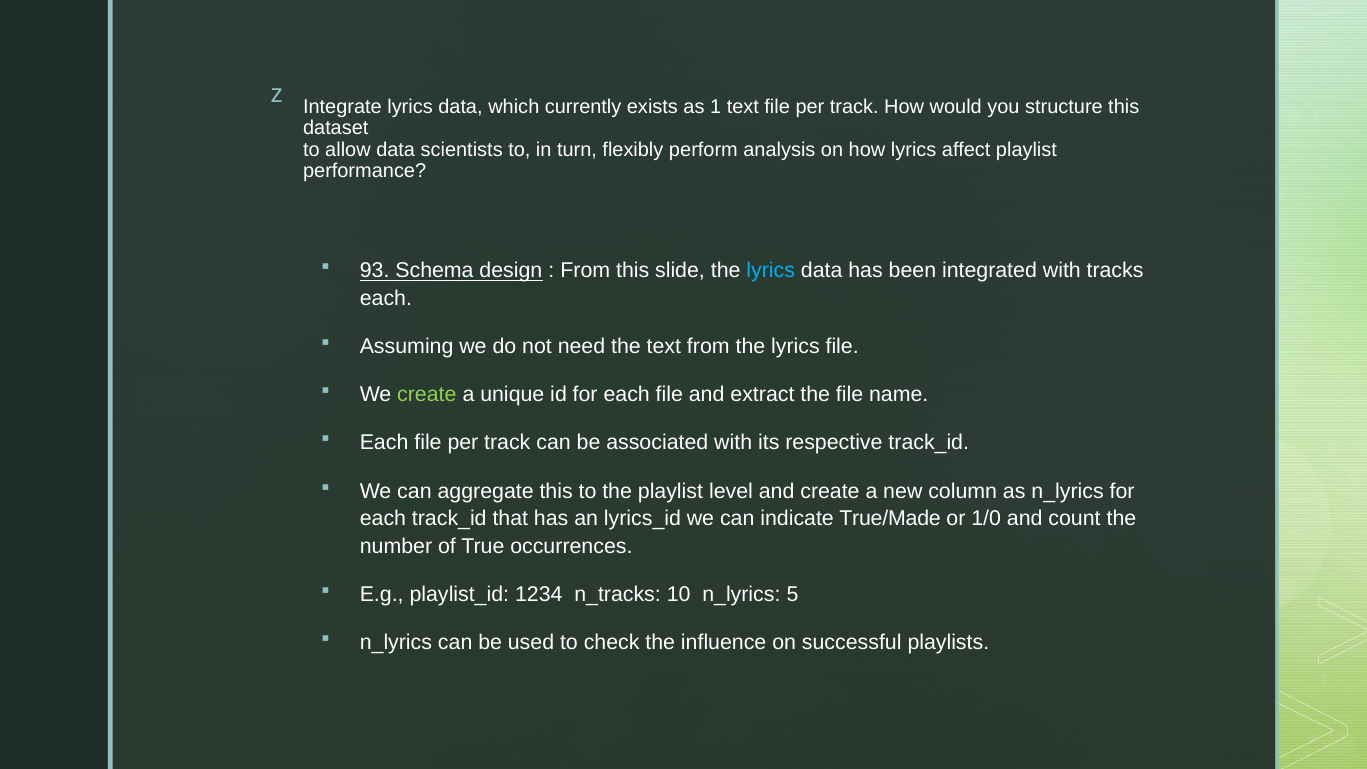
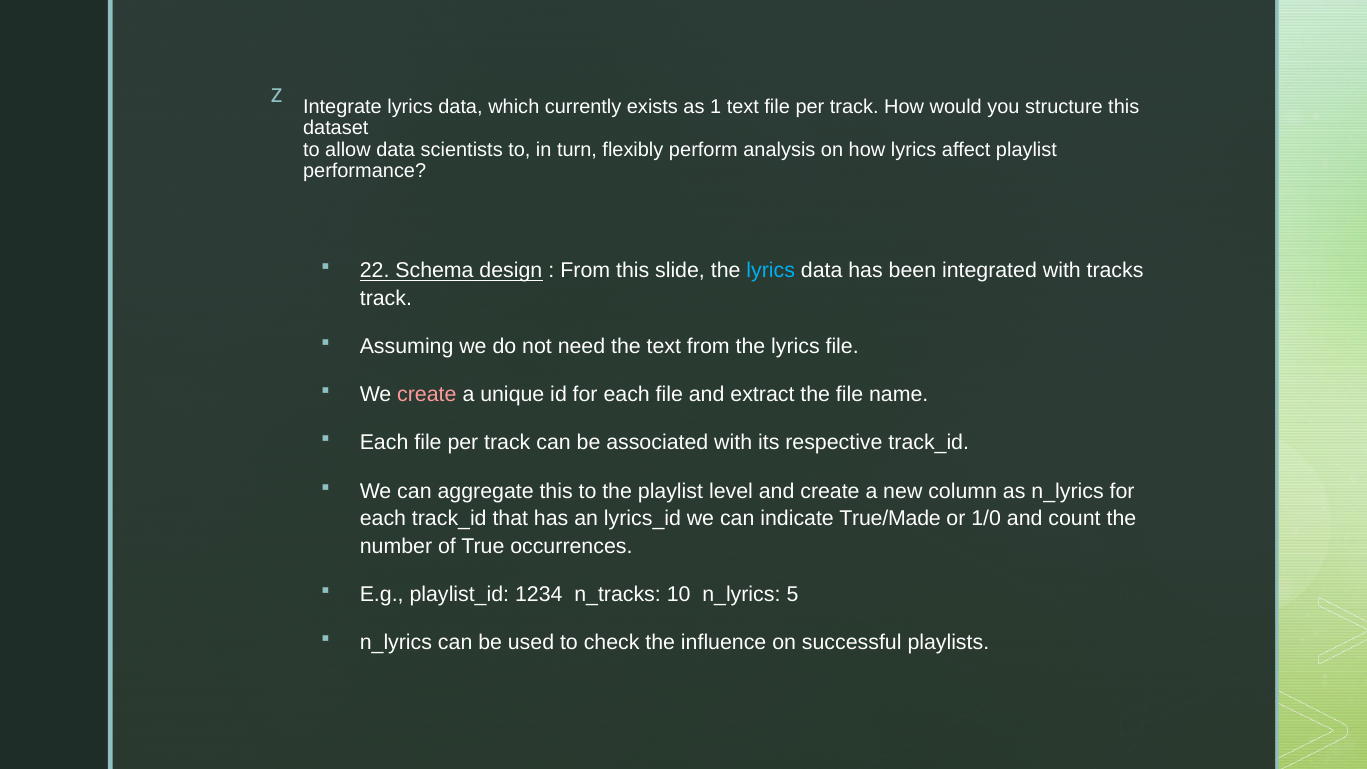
93: 93 -> 22
each at (386, 299): each -> track
create at (427, 395) colour: light green -> pink
